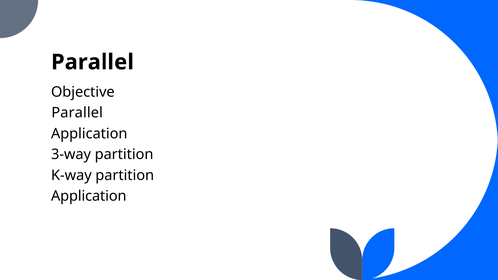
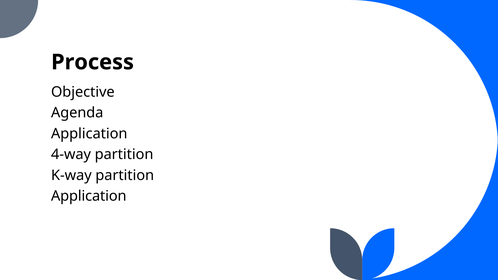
Parallel at (92, 62): Parallel -> Process
Parallel at (77, 113): Parallel -> Agenda
3-way: 3-way -> 4-way
